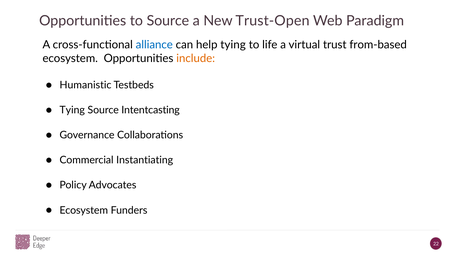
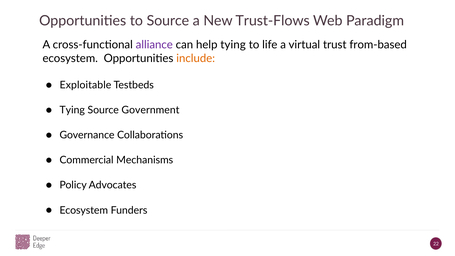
Trust-Open: Trust-Open -> Trust-Flows
alliance colour: blue -> purple
Humanistic: Humanistic -> Exploitable
Intentcasting: Intentcasting -> Government
Instantiating: Instantiating -> Mechanisms
